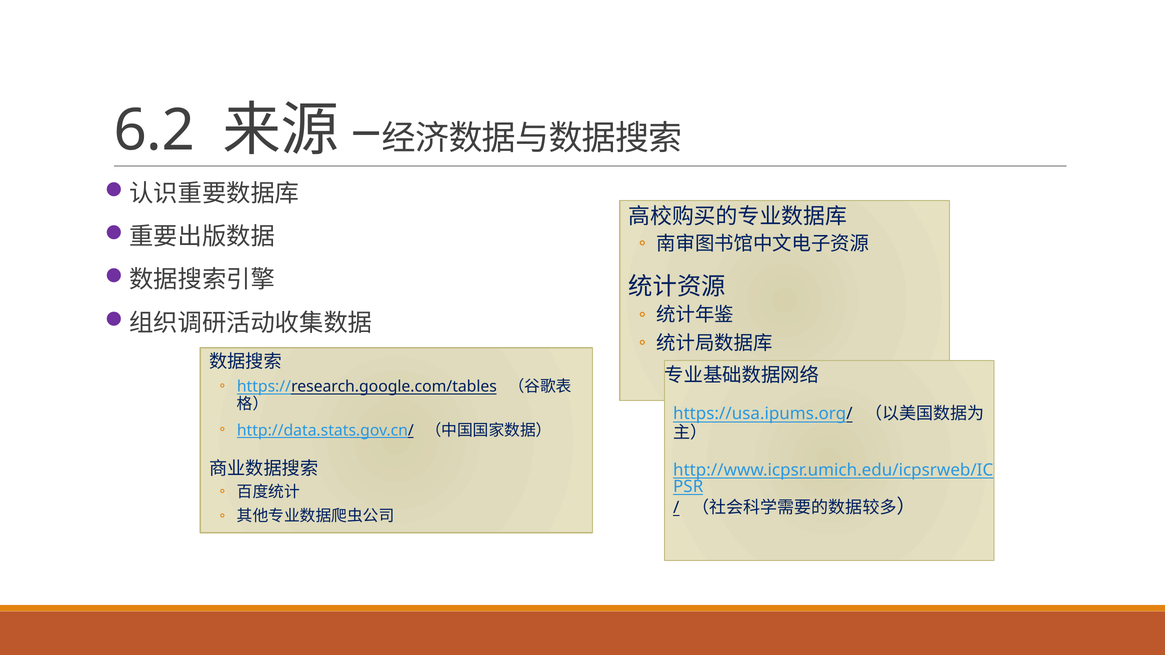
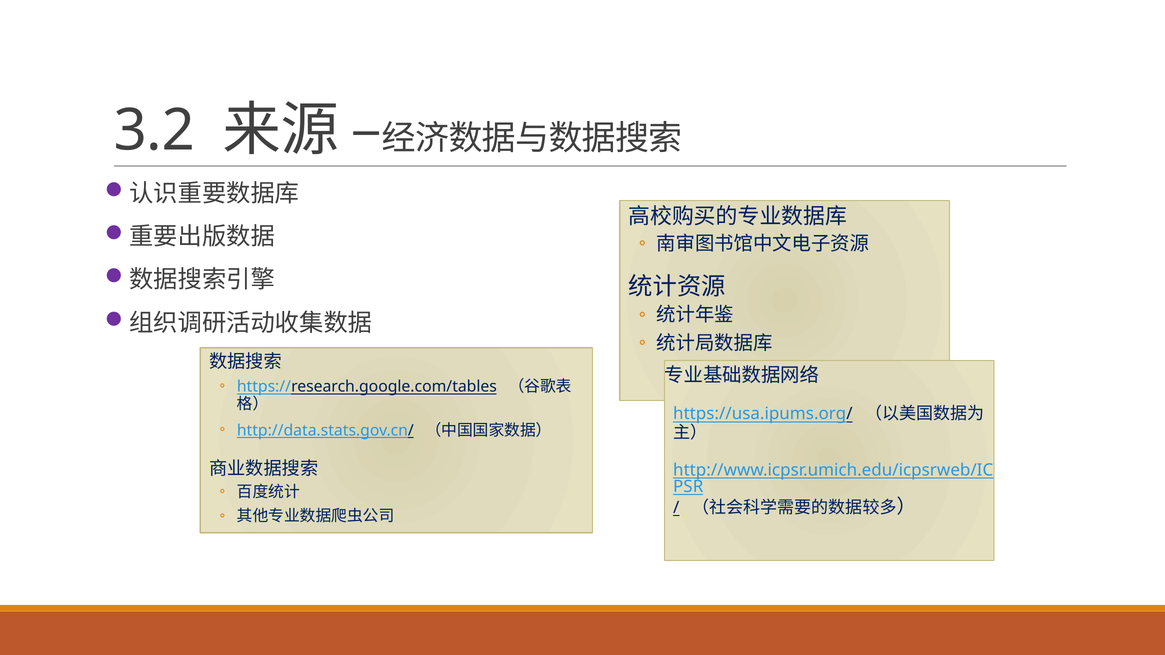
6.2: 6.2 -> 3.2
